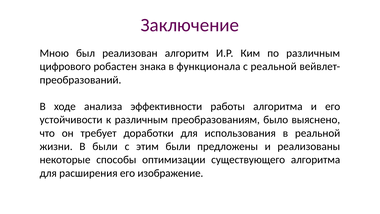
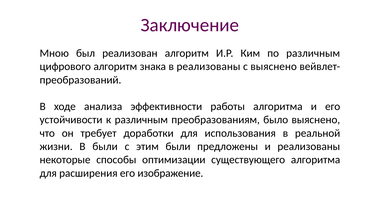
цифрового робастен: робастен -> алгоритм
в функционала: функционала -> реализованы
с реальной: реальной -> выяснено
